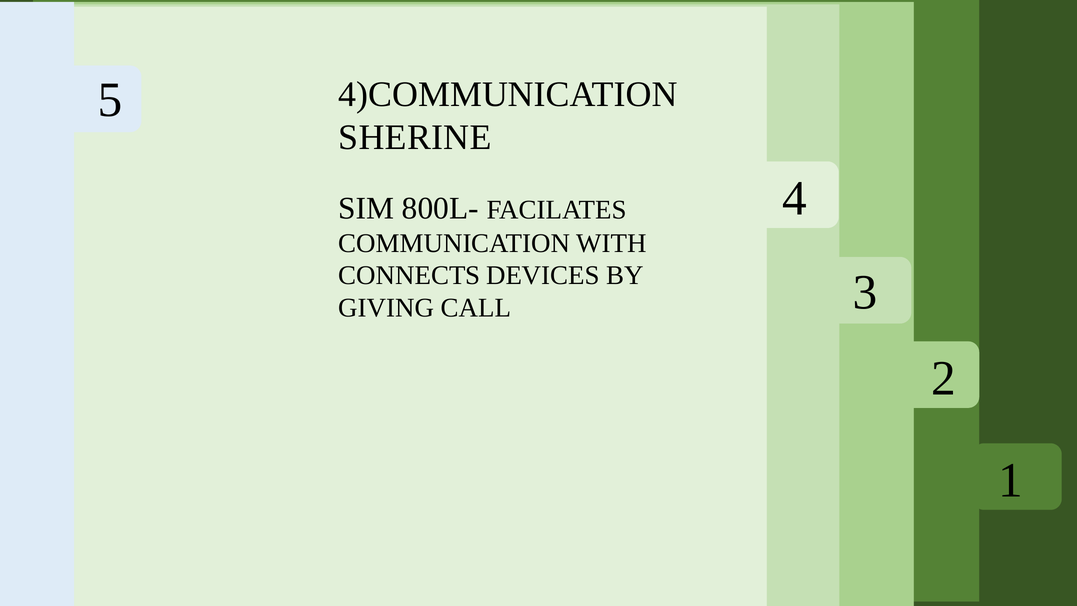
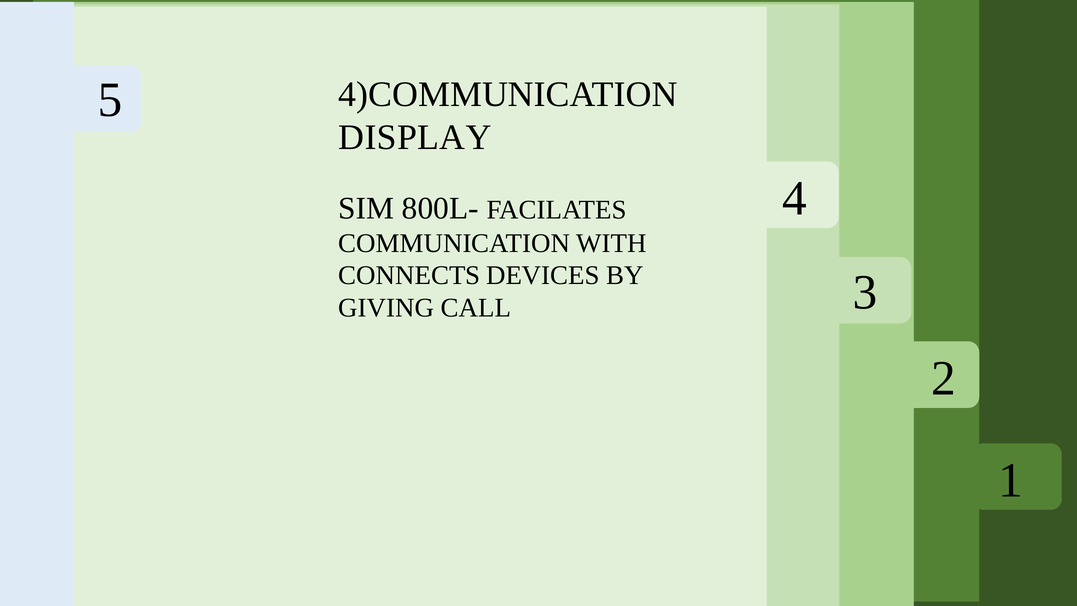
SHERINE: SHERINE -> DISPLAY
